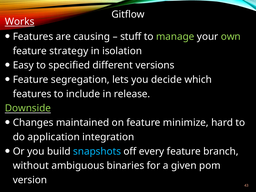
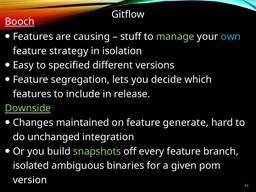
Works: Works -> Booch
own colour: light green -> light blue
minimize: minimize -> generate
application: application -> unchanged
snapshots colour: light blue -> light green
without: without -> isolated
